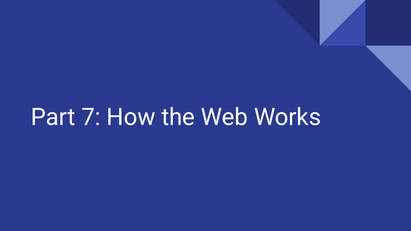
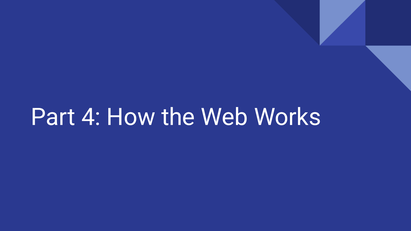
7: 7 -> 4
